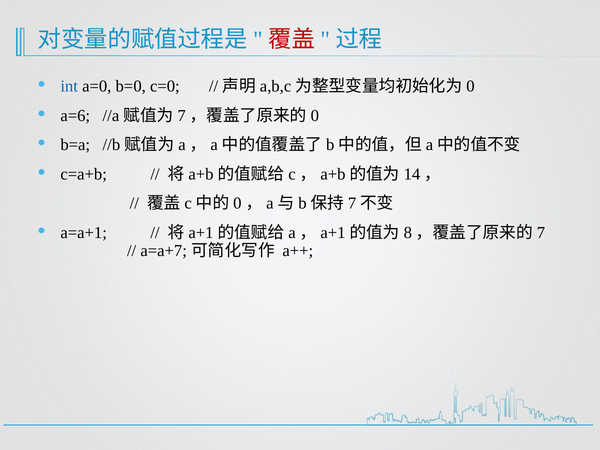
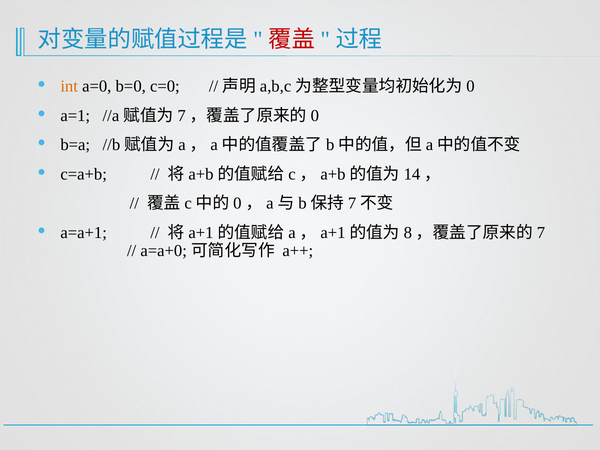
int colour: blue -> orange
a=6: a=6 -> a=1
a=a+7: a=a+7 -> a=a+0
